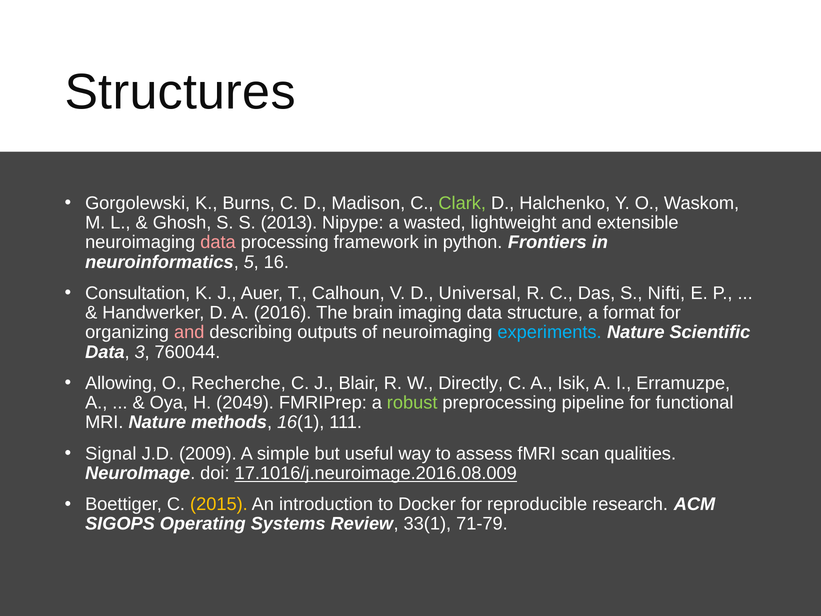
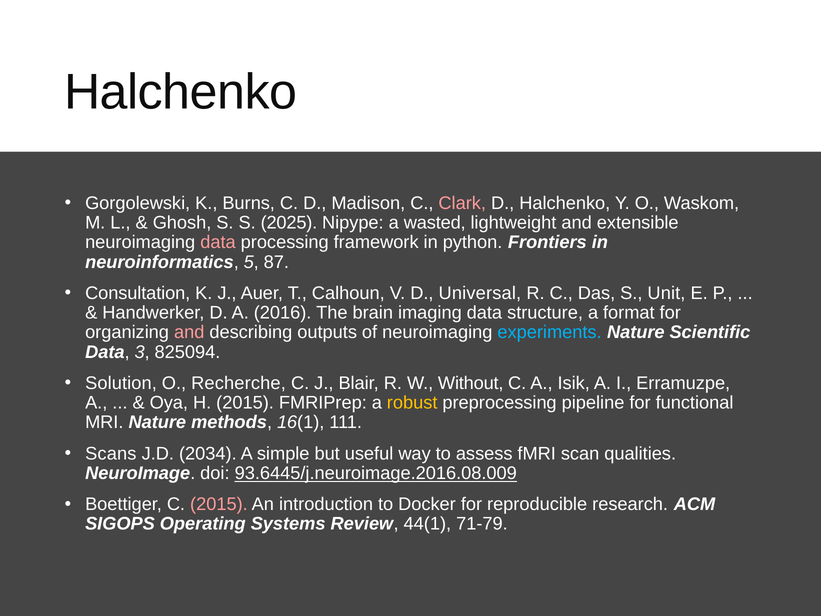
Structures at (180, 92): Structures -> Halchenko
Clark colour: light green -> pink
2013: 2013 -> 2025
16: 16 -> 87
Nifti: Nifti -> Unit
760044: 760044 -> 825094
Allowing: Allowing -> Solution
Directly: Directly -> Without
H 2049: 2049 -> 2015
robust colour: light green -> yellow
Signal: Signal -> Scans
2009: 2009 -> 2034
17.1016/j.neuroimage.2016.08.009: 17.1016/j.neuroimage.2016.08.009 -> 93.6445/j.neuroimage.2016.08.009
2015 at (219, 504) colour: yellow -> pink
33(1: 33(1 -> 44(1
